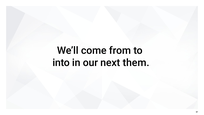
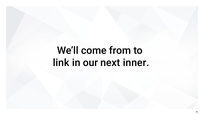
into: into -> link
them: them -> inner
